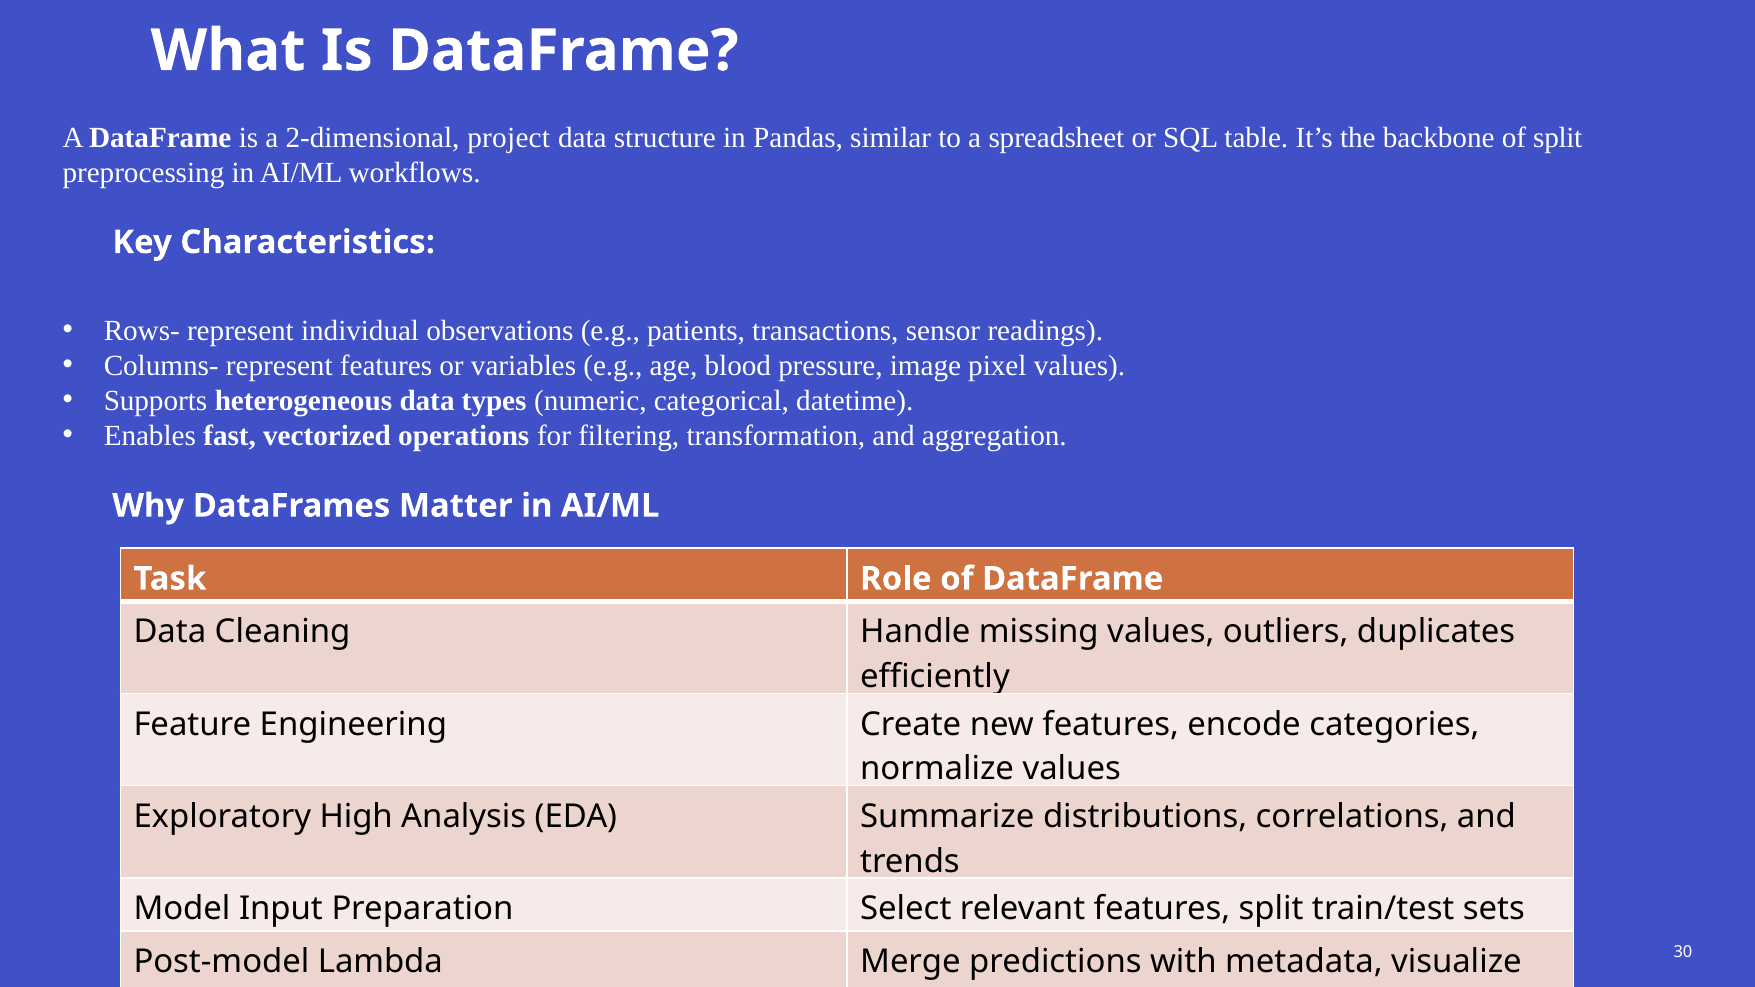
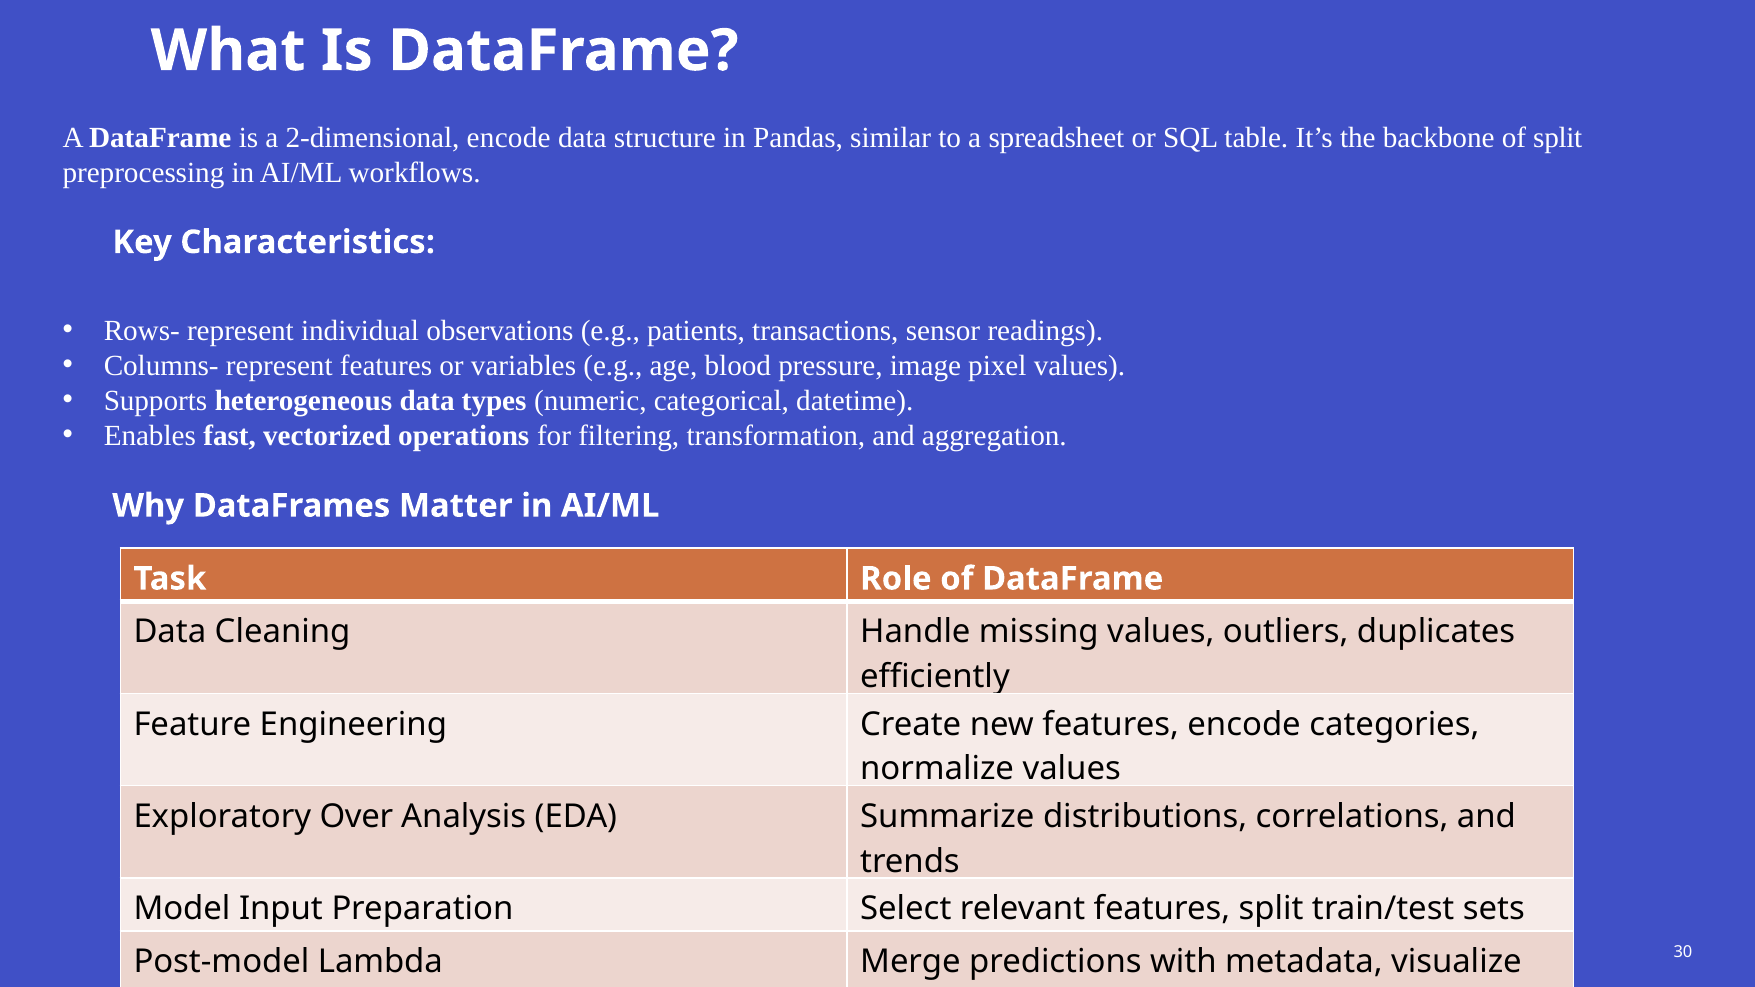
2-dimensional project: project -> encode
High: High -> Over
